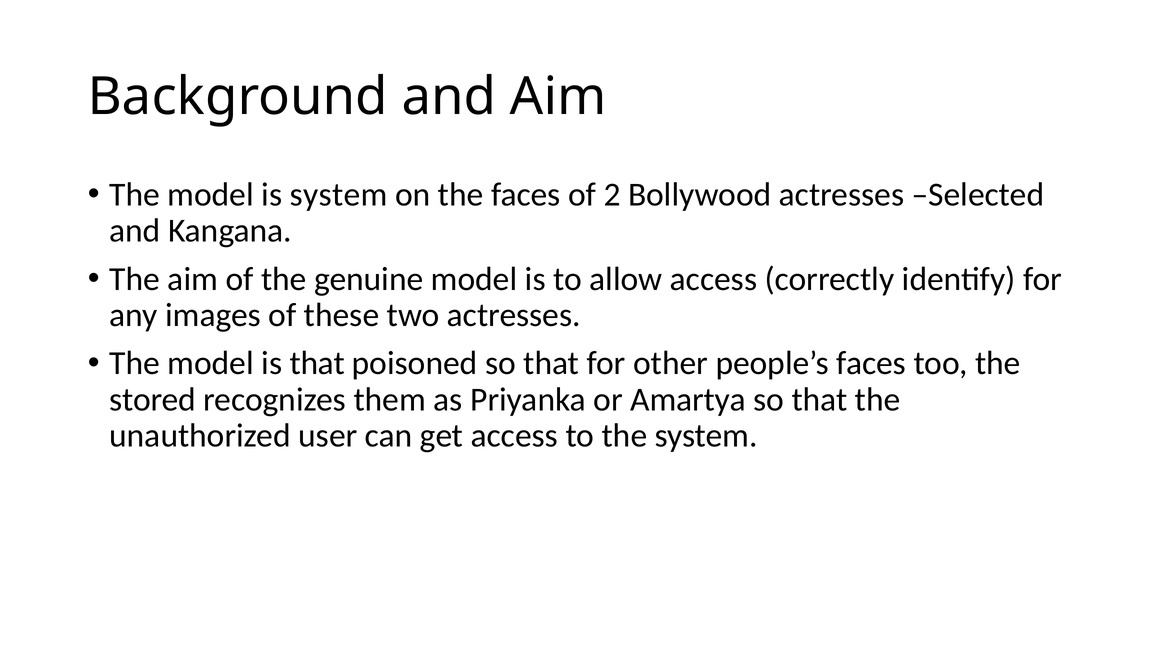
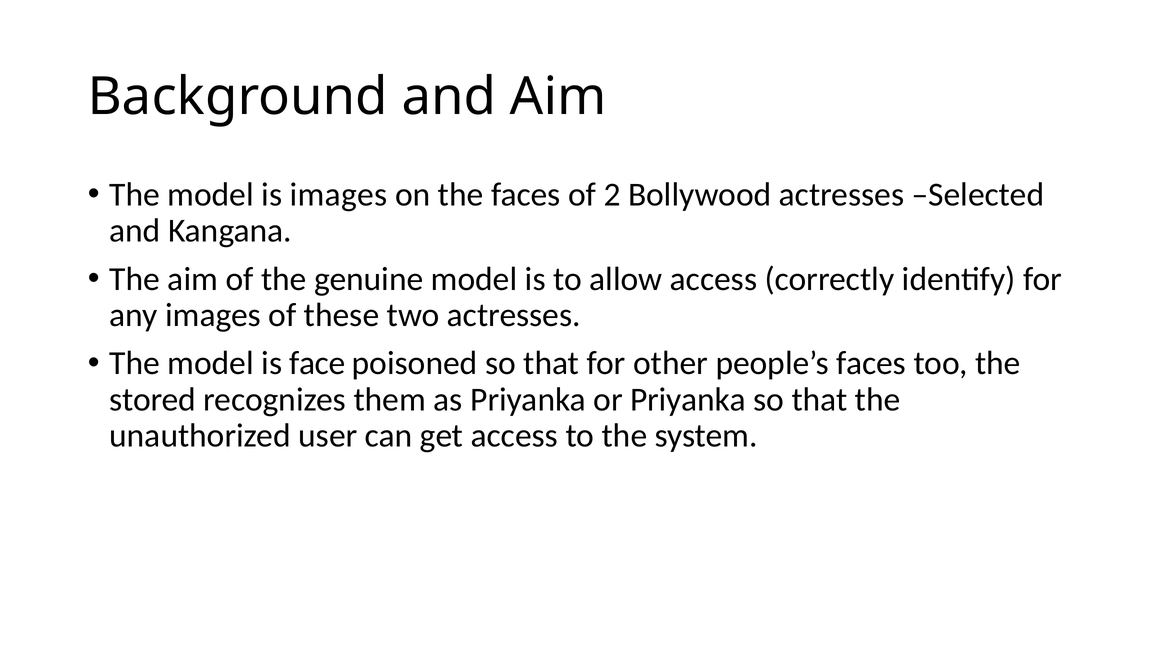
is system: system -> images
is that: that -> face
or Amartya: Amartya -> Priyanka
